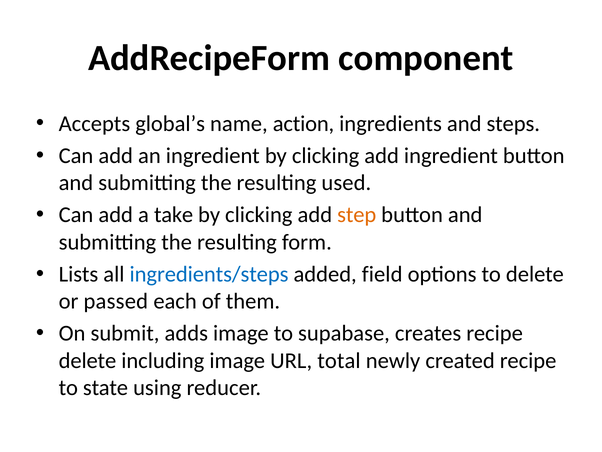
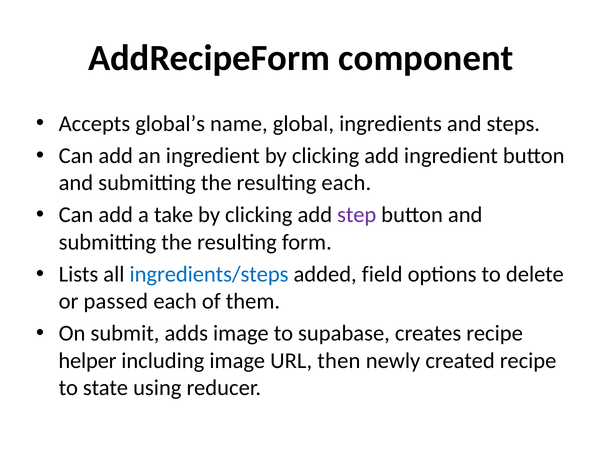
action: action -> global
resulting used: used -> each
step colour: orange -> purple
delete at (87, 360): delete -> helper
total: total -> then
